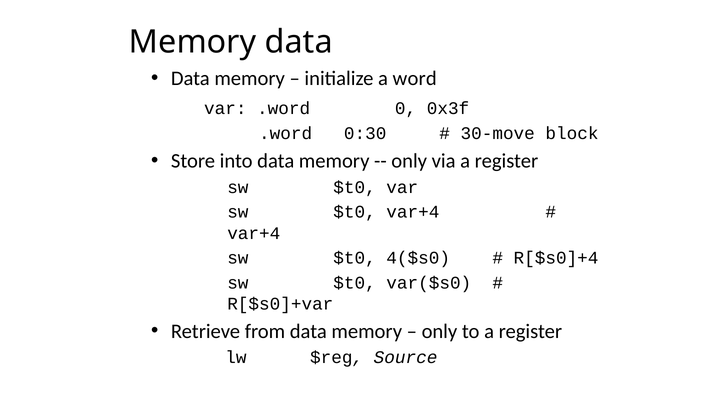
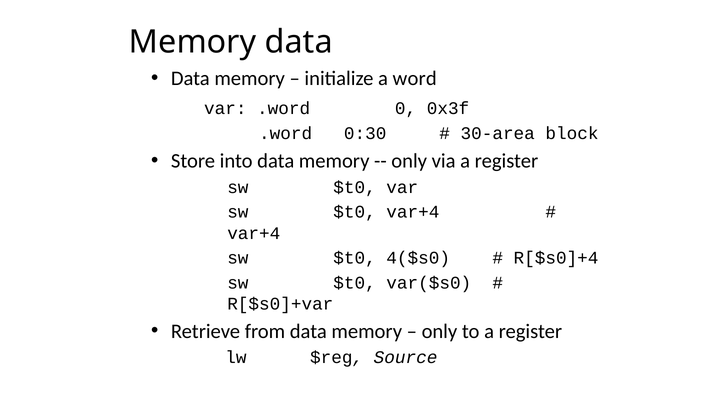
30-move: 30-move -> 30-area
